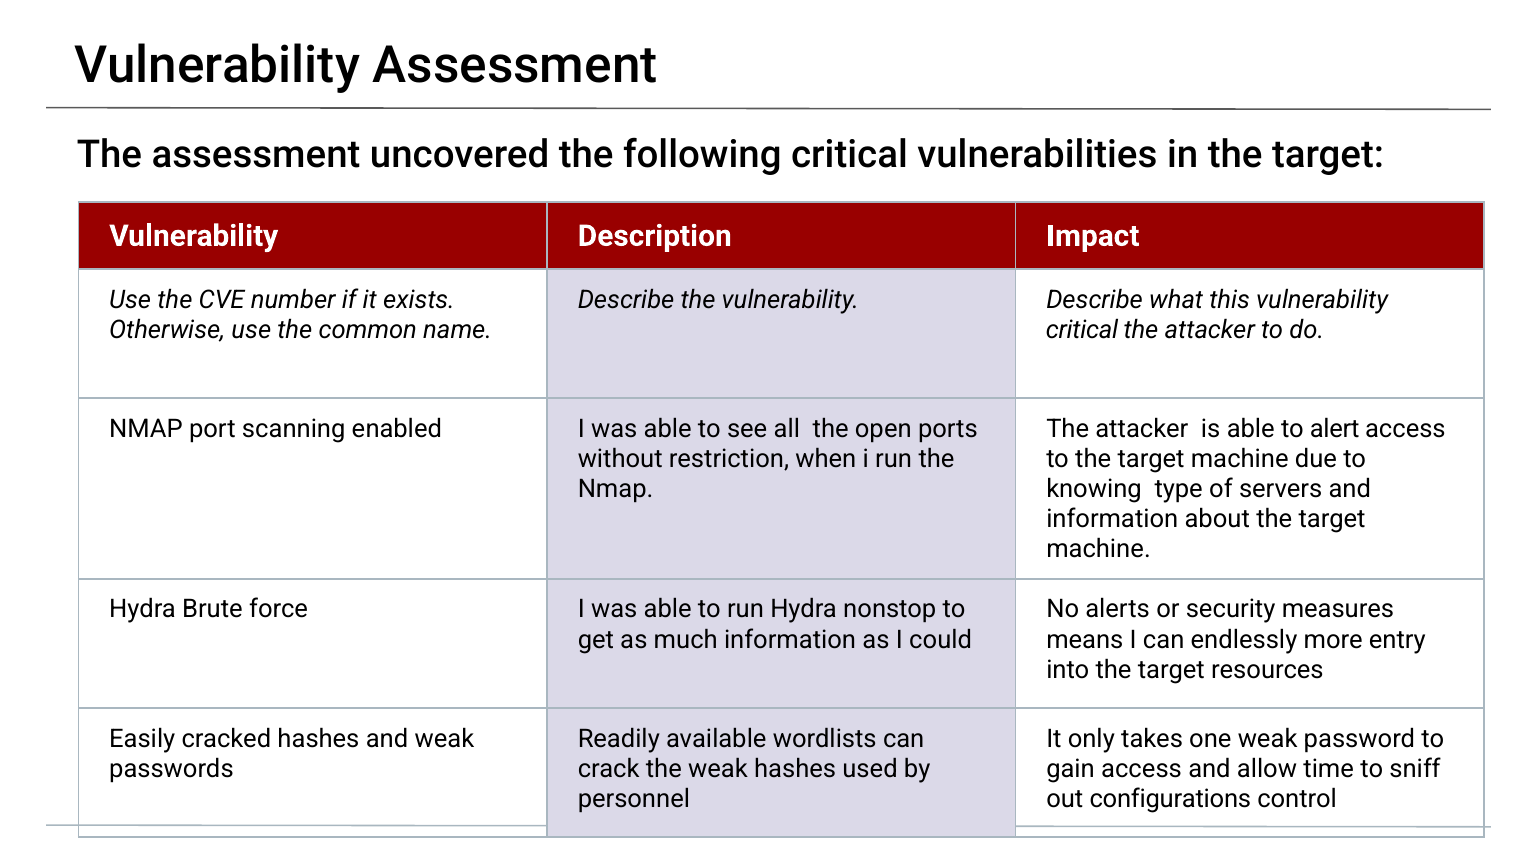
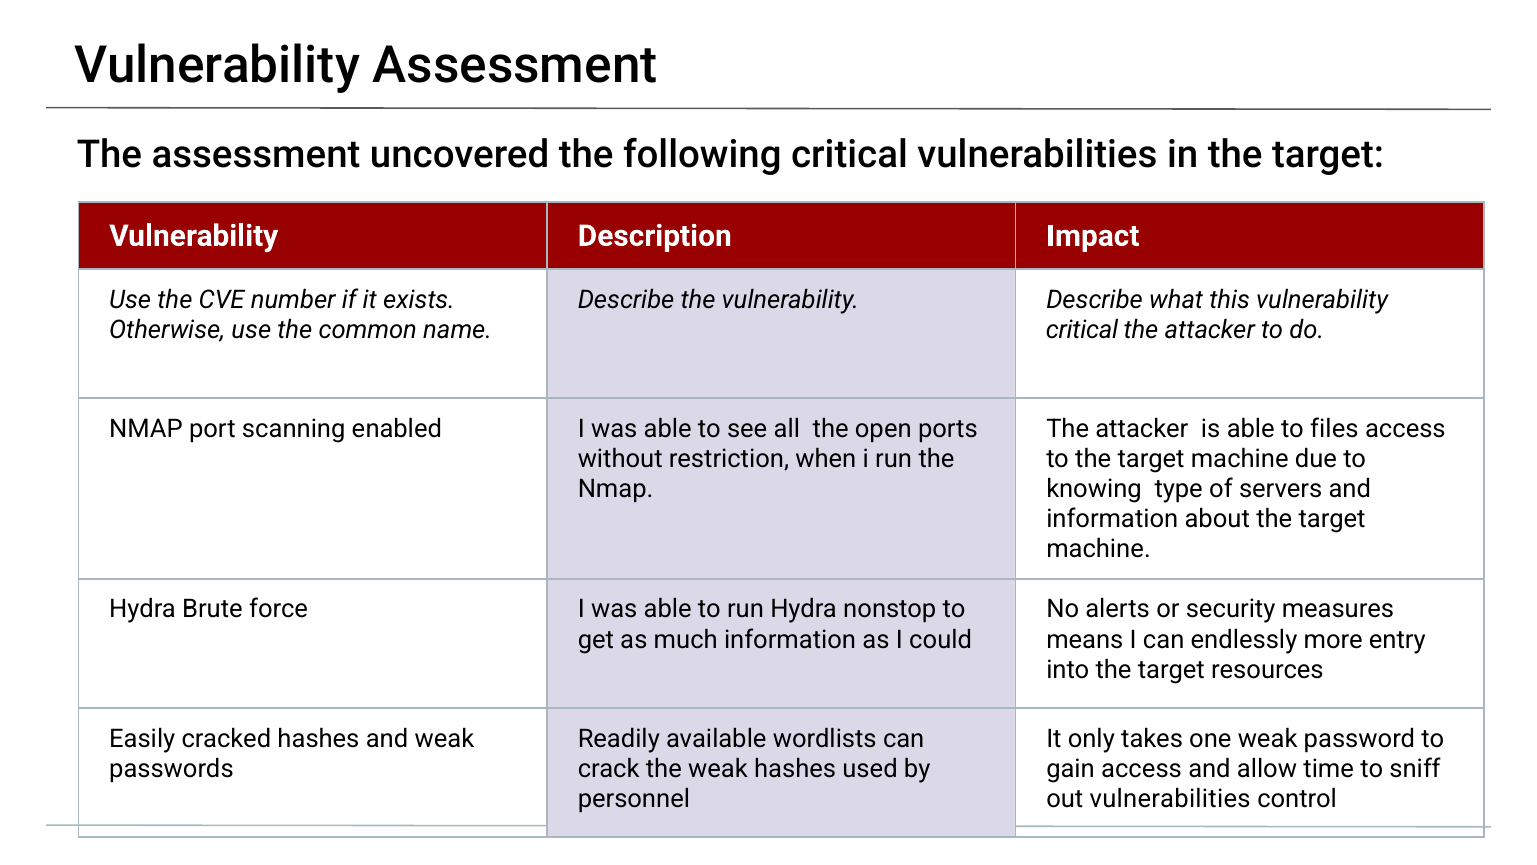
alert: alert -> files
out configurations: configurations -> vulnerabilities
